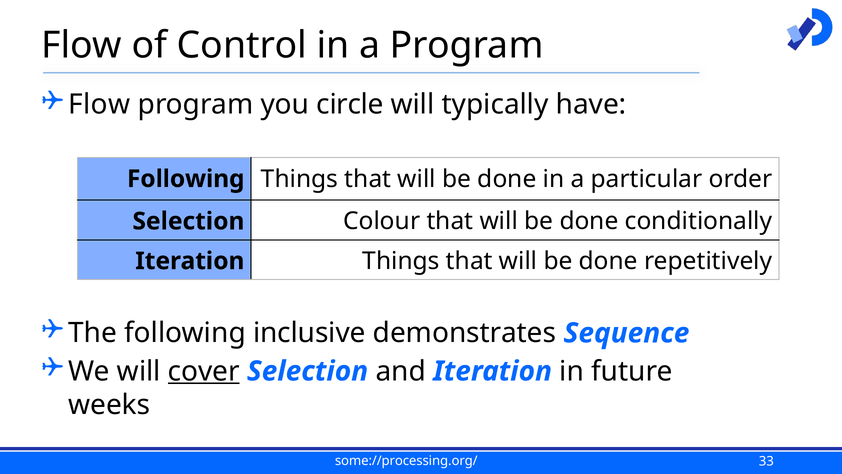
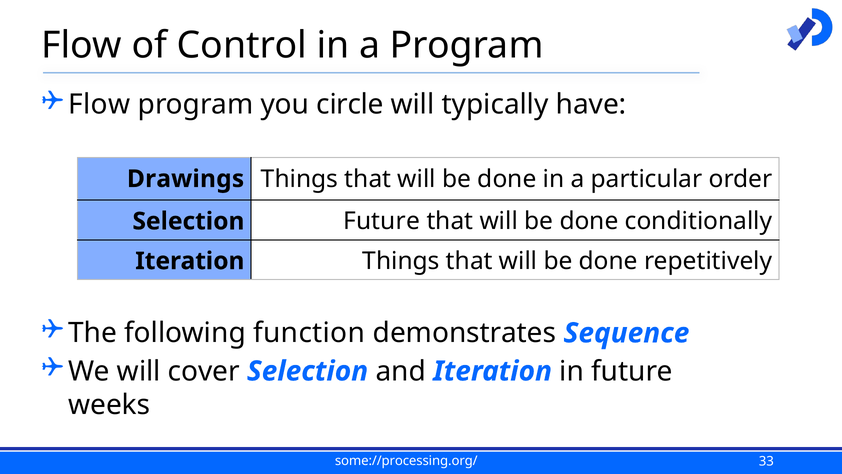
Following at (186, 179): Following -> Drawings
Selection Colour: Colour -> Future
inclusive: inclusive -> function
cover underline: present -> none
